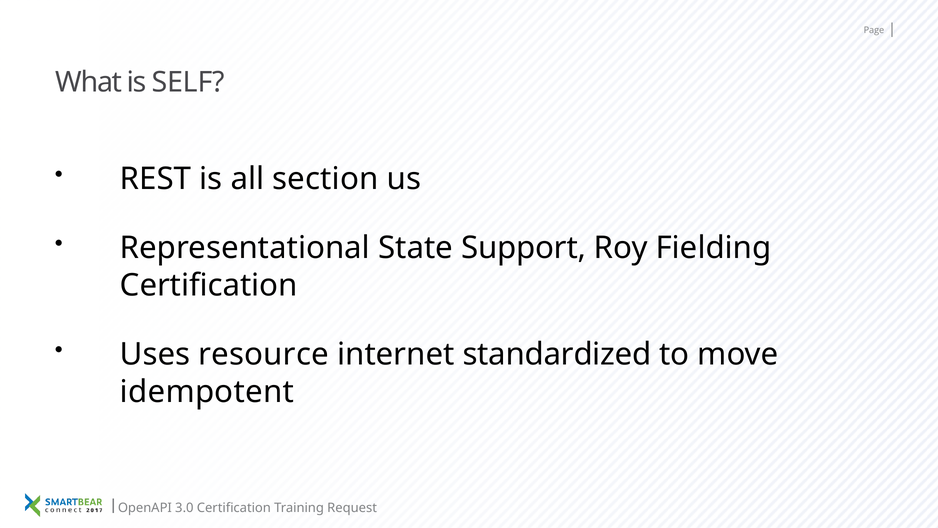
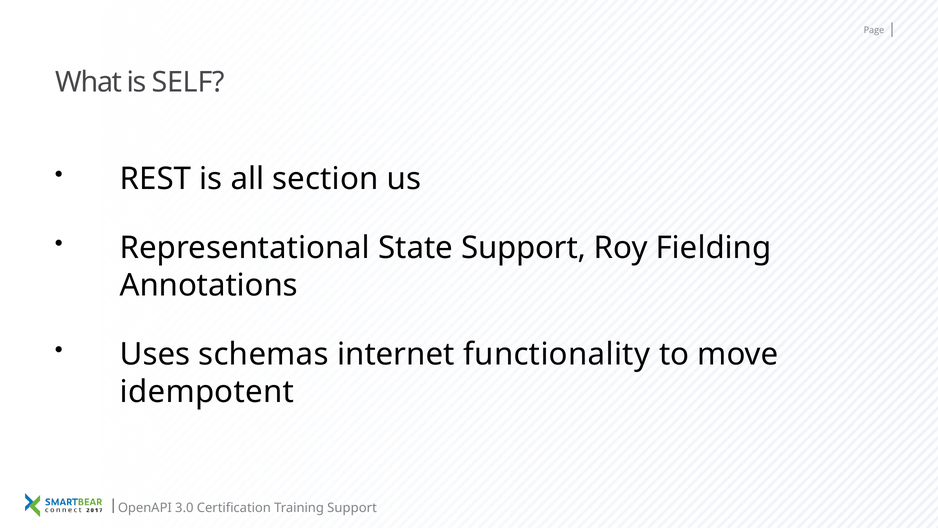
Certification at (209, 285): Certification -> Annotations
resource: resource -> schemas
standardized: standardized -> functionality
Training Request: Request -> Support
